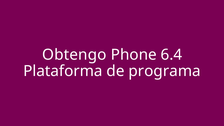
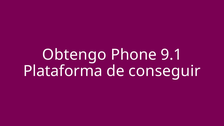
6.4: 6.4 -> 9.1
programa: programa -> conseguir
